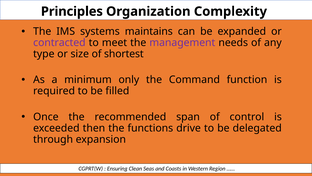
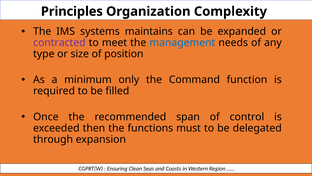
management colour: purple -> blue
shortest: shortest -> position
drive: drive -> must
